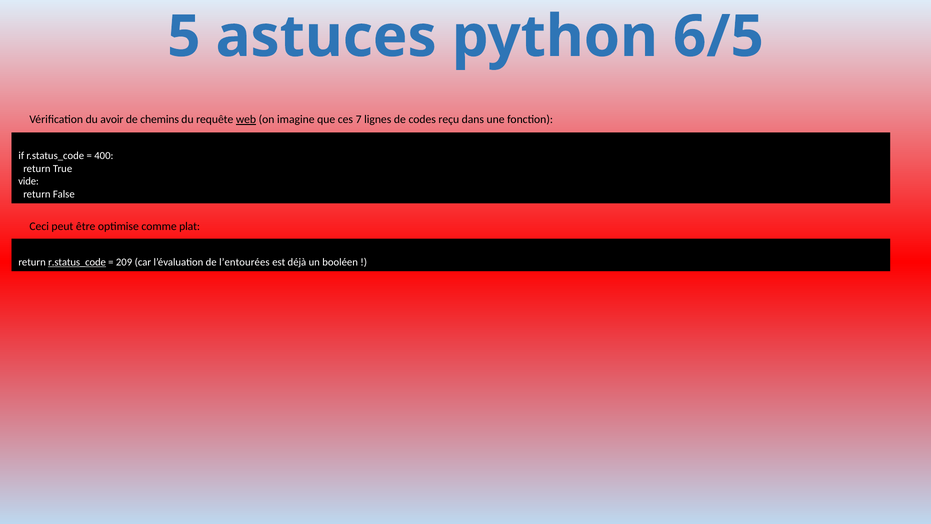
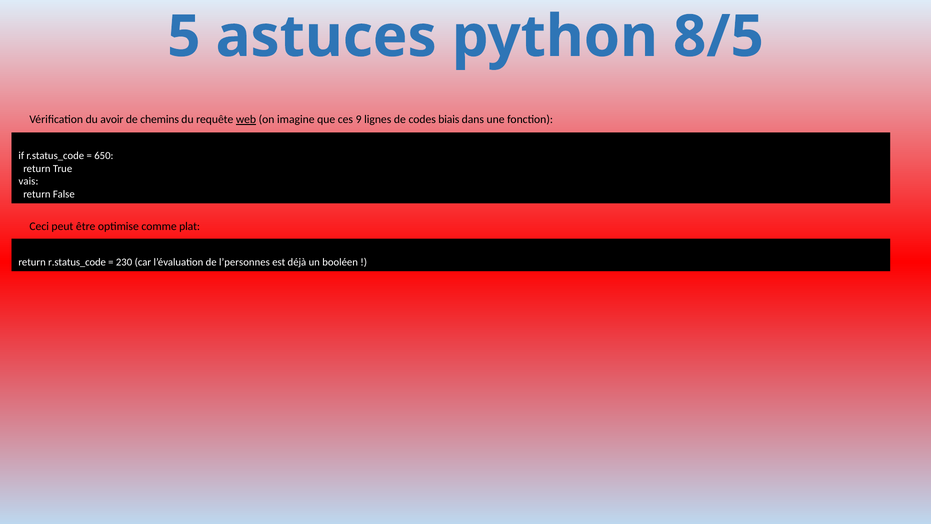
6/5: 6/5 -> 8/5
7: 7 -> 9
reçu: reçu -> biais
400: 400 -> 650
vide: vide -> vais
r.status_code at (77, 262) underline: present -> none
209: 209 -> 230
l’entourées: l’entourées -> l’personnes
